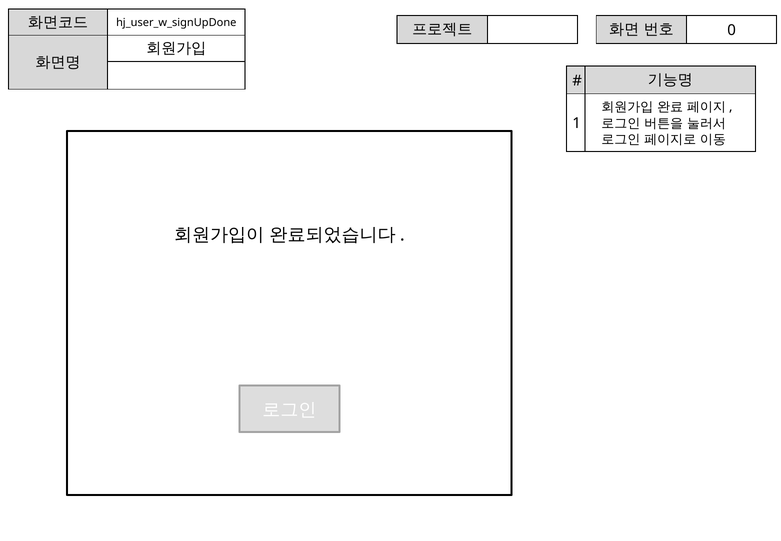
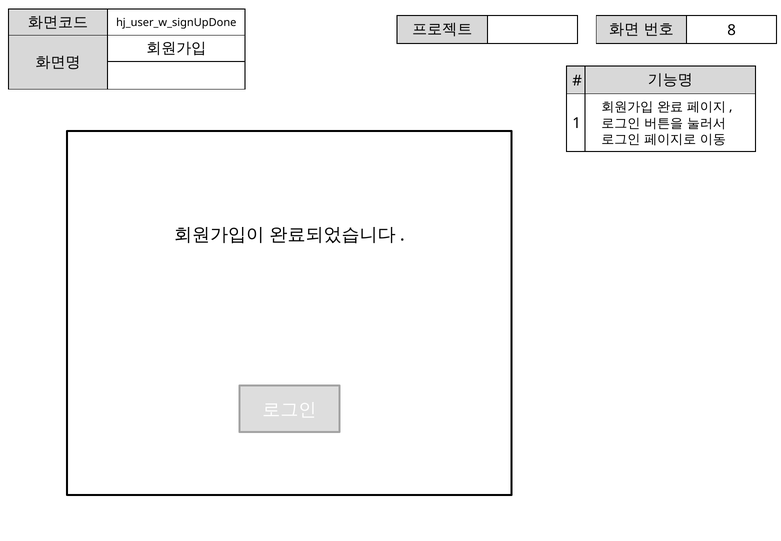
0: 0 -> 8
